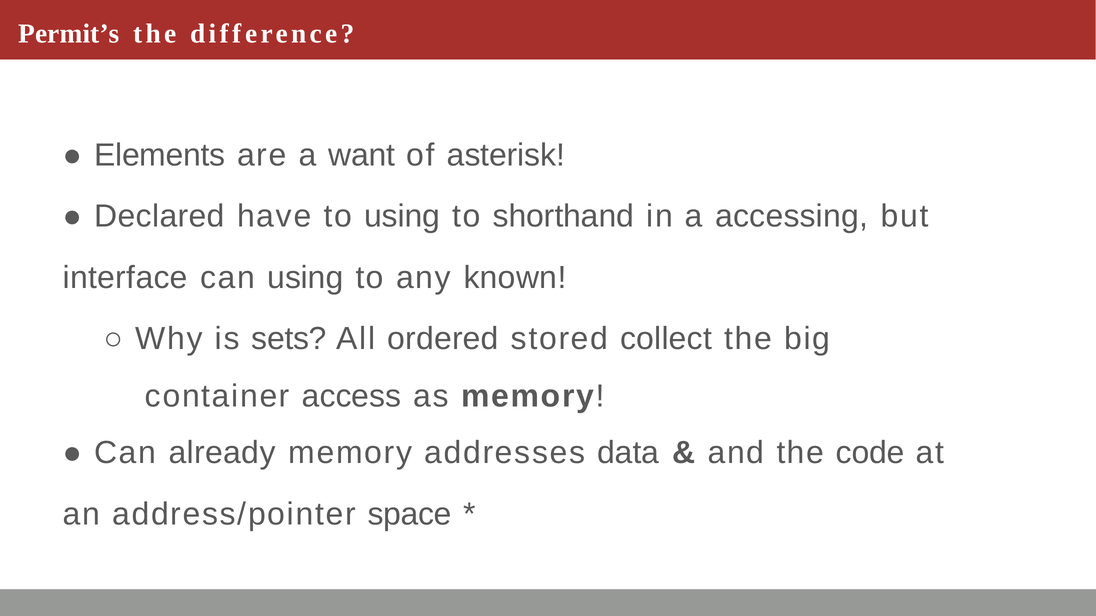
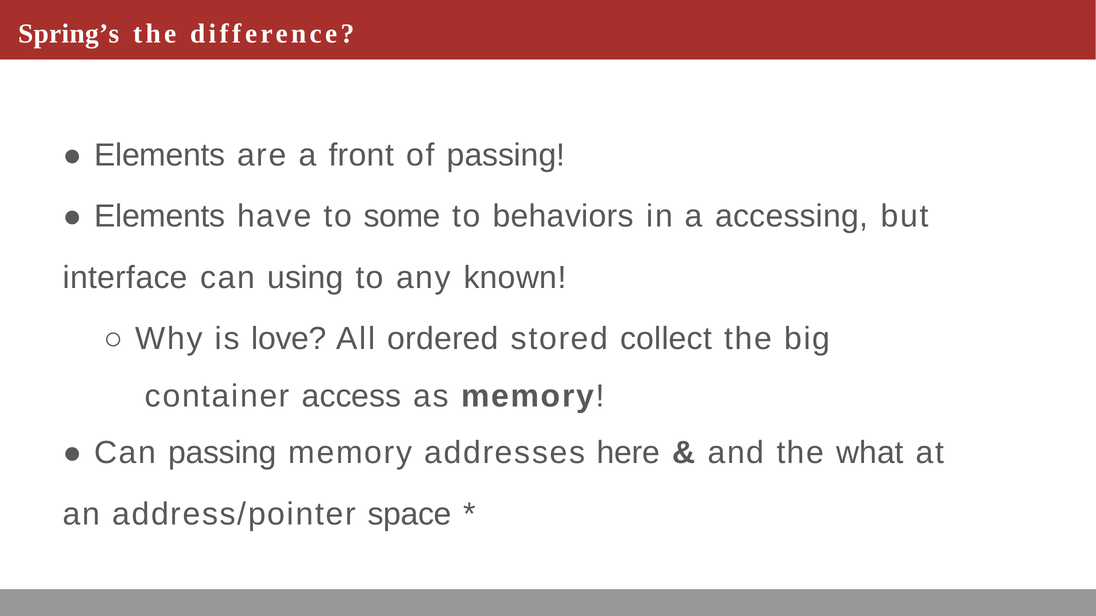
Permit’s: Permit’s -> Spring’s
want: want -> front
of asterisk: asterisk -> passing
Declared at (159, 216): Declared -> Elements
to using: using -> some
shorthand: shorthand -> behaviors
sets: sets -> love
Can already: already -> passing
data: data -> here
code: code -> what
